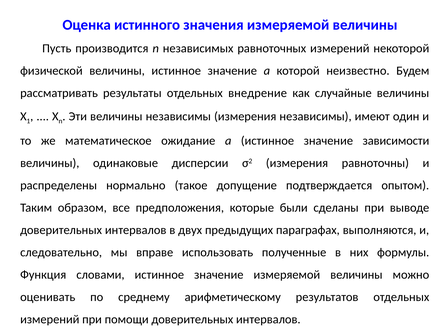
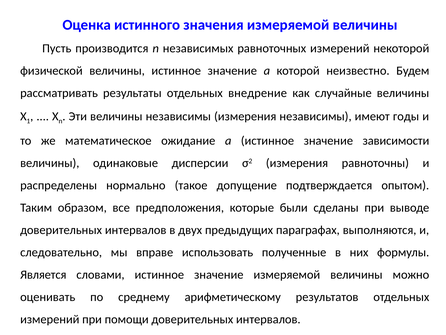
один: один -> годы
Функция: Функция -> Является
